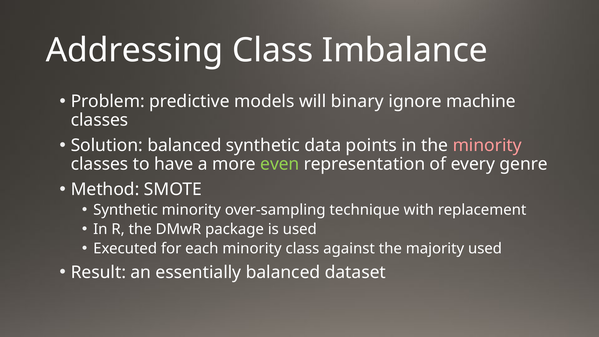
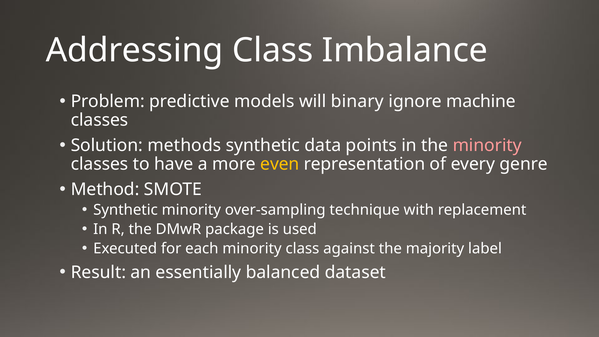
Solution balanced: balanced -> methods
even colour: light green -> yellow
majority used: used -> label
